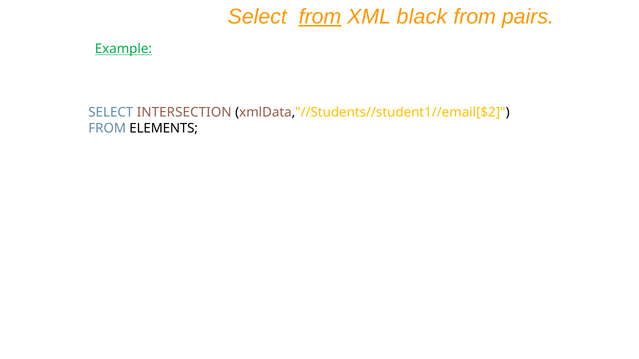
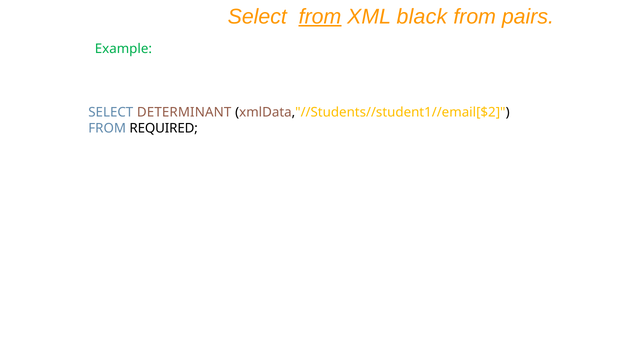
Example underline: present -> none
INTERSECTION: INTERSECTION -> DETERMINANT
ELEMENTS: ELEMENTS -> REQUIRED
